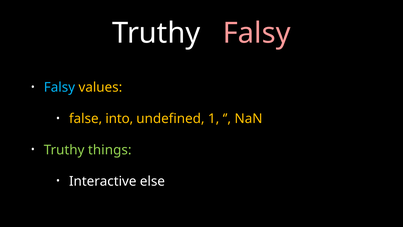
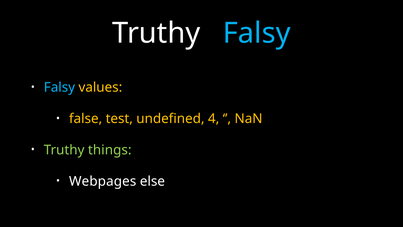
Falsy at (257, 33) colour: pink -> light blue
into: into -> test
1: 1 -> 4
Interactive: Interactive -> Webpages
